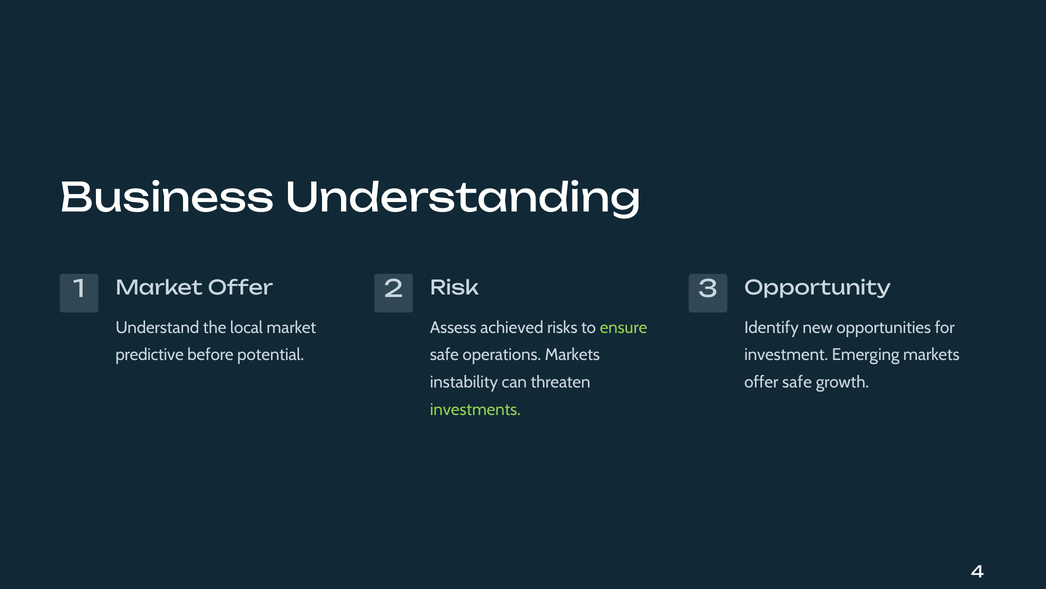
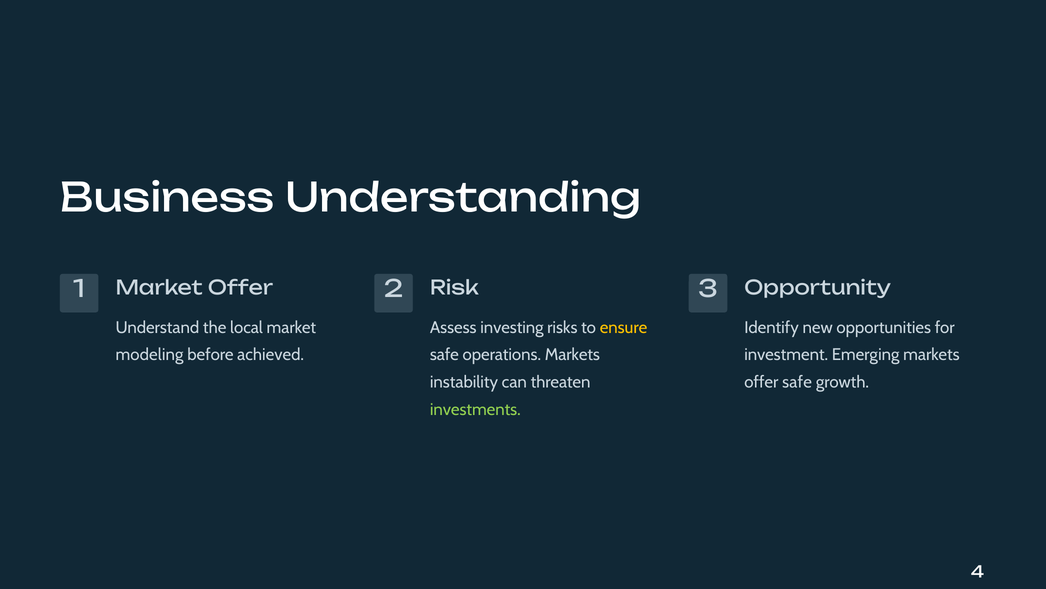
achieved: achieved -> investing
ensure colour: light green -> yellow
predictive: predictive -> modeling
potential: potential -> achieved
